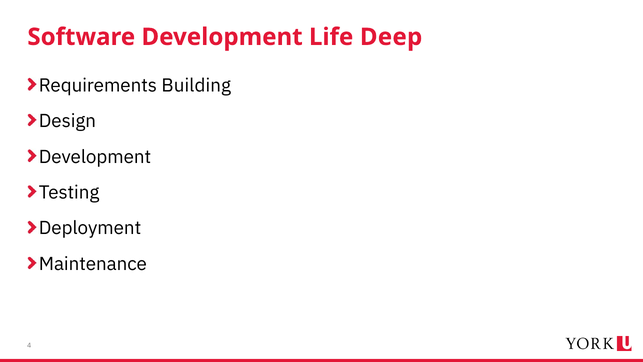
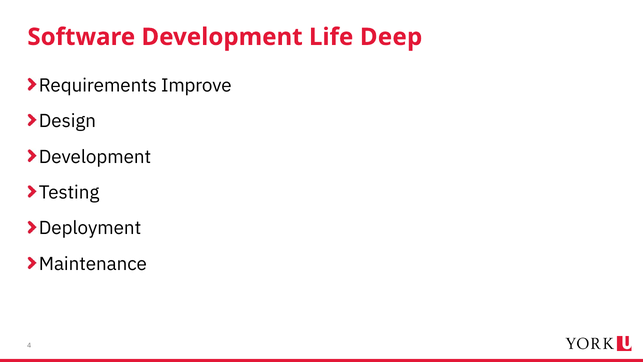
Building: Building -> Improve
